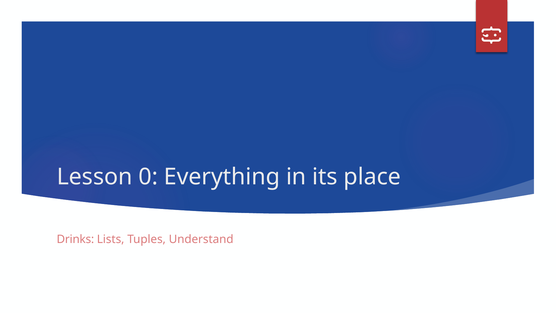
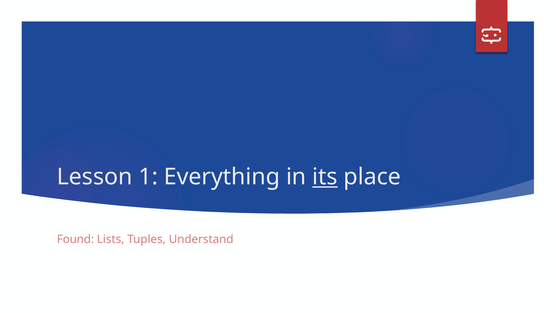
0: 0 -> 1
its underline: none -> present
Drinks: Drinks -> Found
